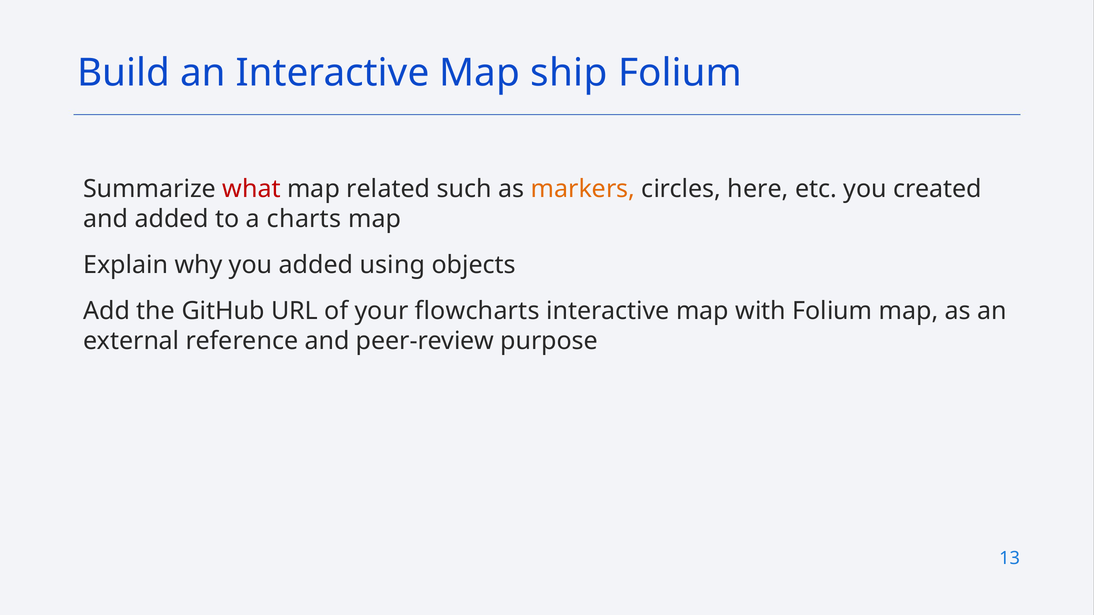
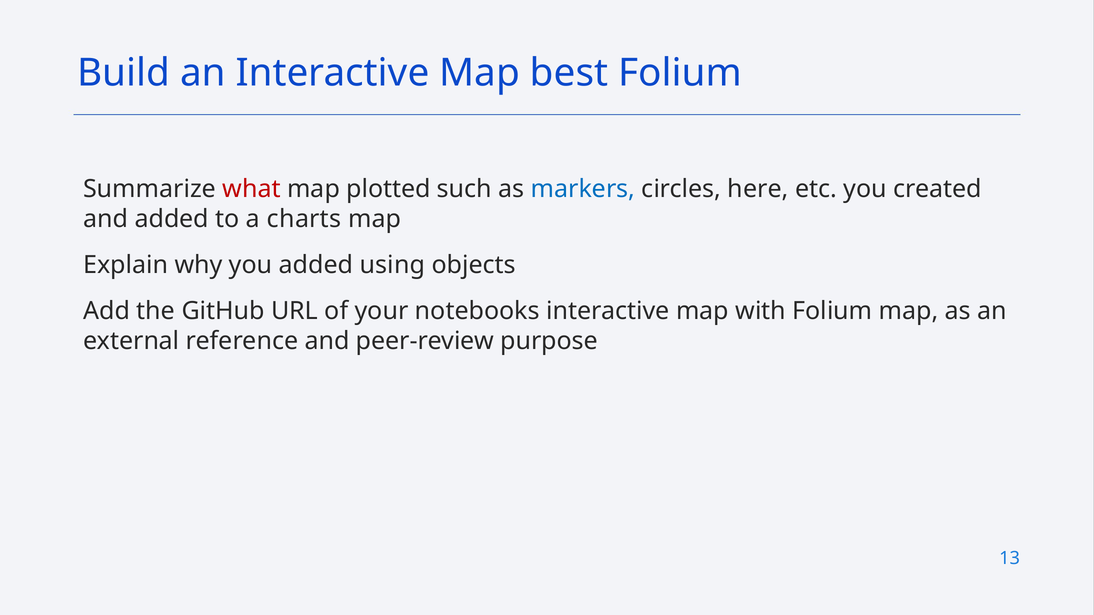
ship: ship -> best
related: related -> plotted
markers colour: orange -> blue
flowcharts: flowcharts -> notebooks
